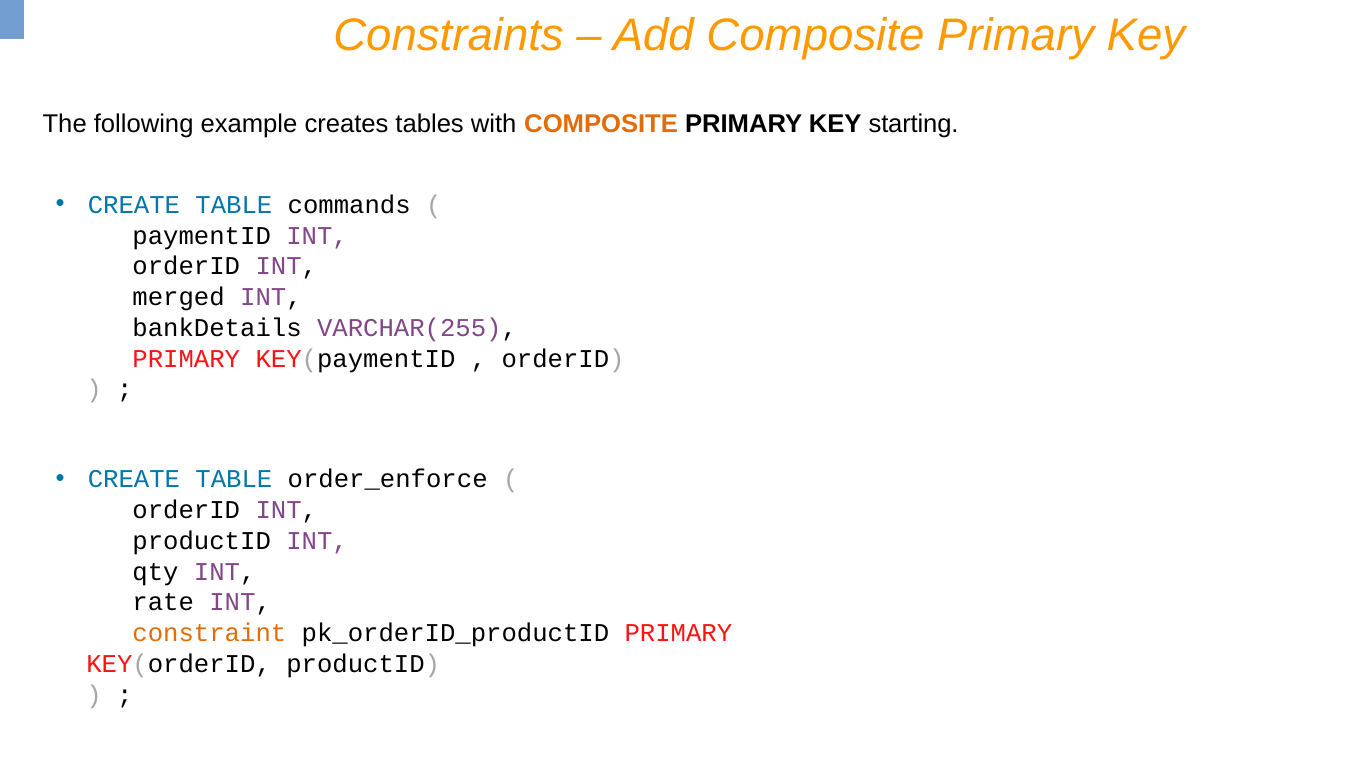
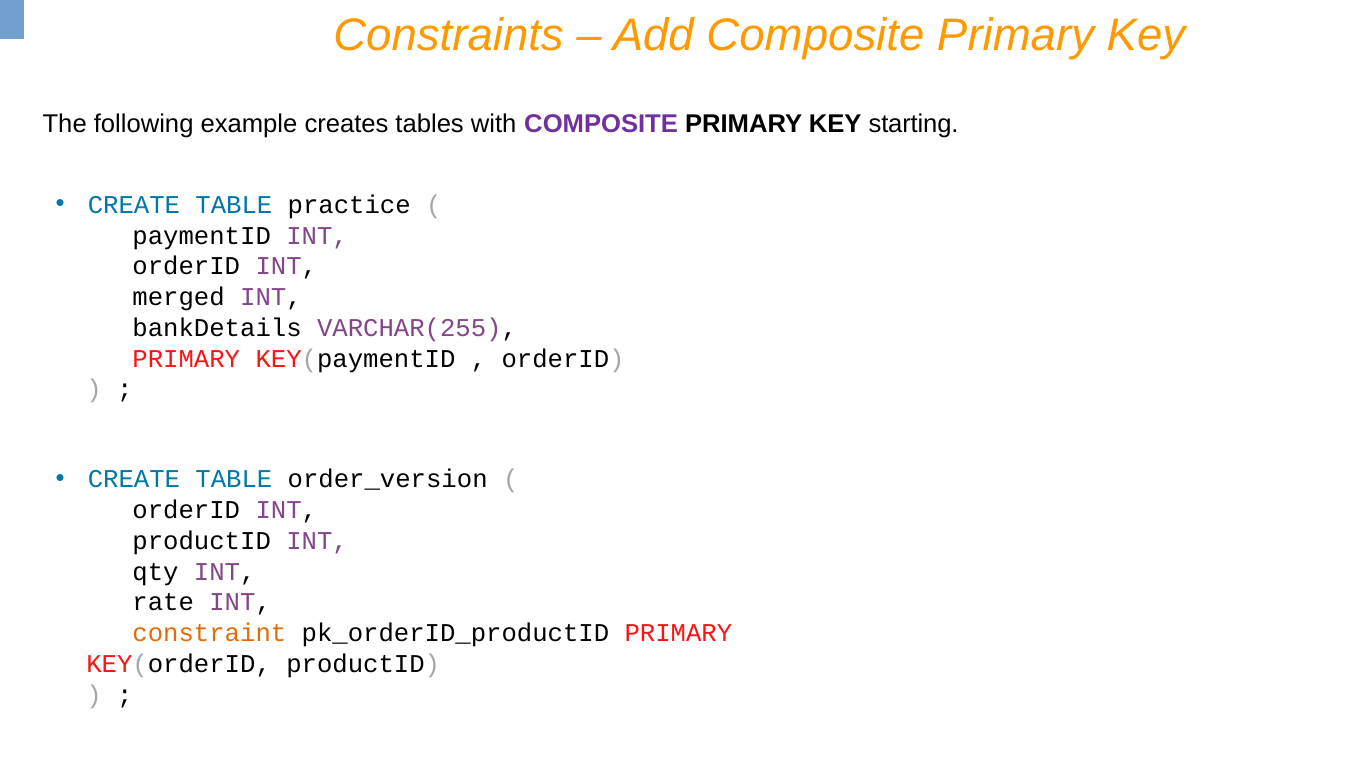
COMPOSITE at (601, 124) colour: orange -> purple
commands: commands -> practice
order_enforce: order_enforce -> order_version
